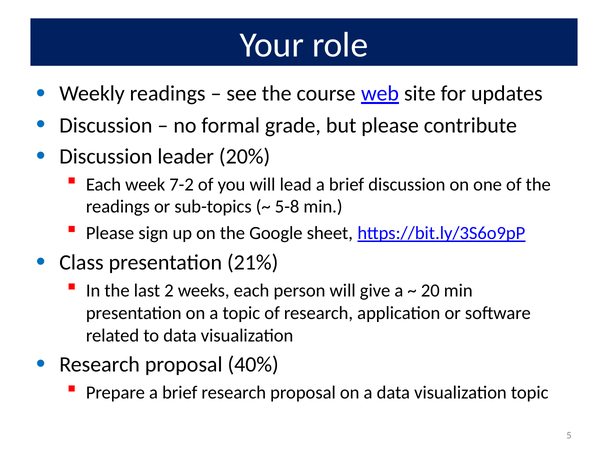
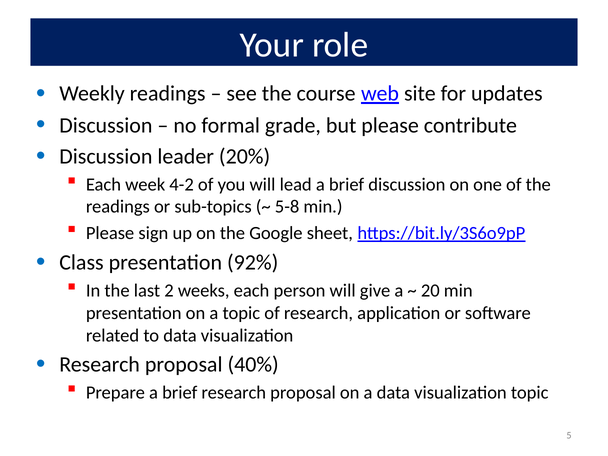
7-2: 7-2 -> 4-2
21%: 21% -> 92%
